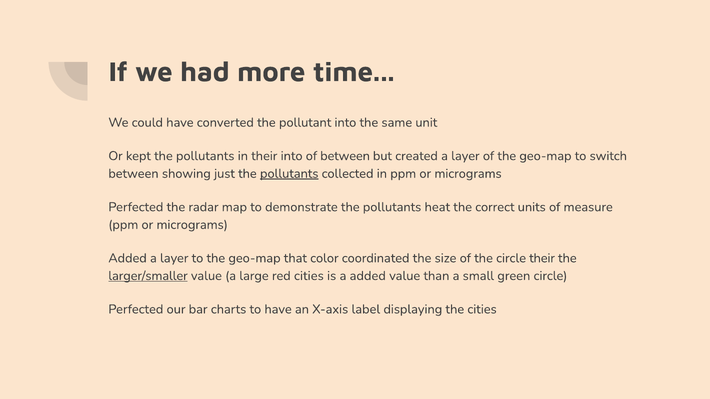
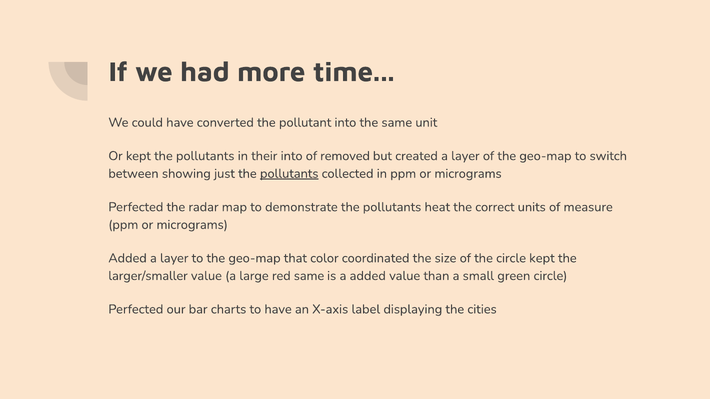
of between: between -> removed
circle their: their -> kept
larger/smaller underline: present -> none
red cities: cities -> same
